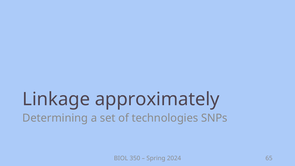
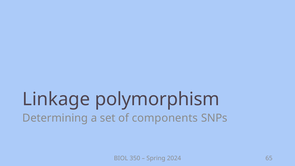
approximately: approximately -> polymorphism
technologies: technologies -> components
